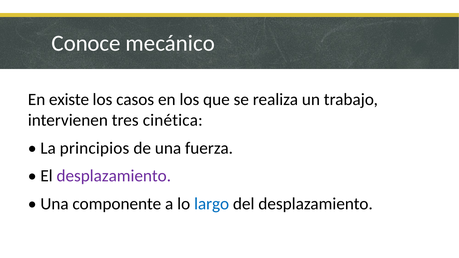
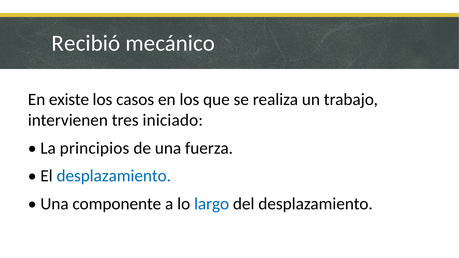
Conoce: Conoce -> Recibió
cinética: cinética -> iniciado
desplazamiento at (114, 176) colour: purple -> blue
